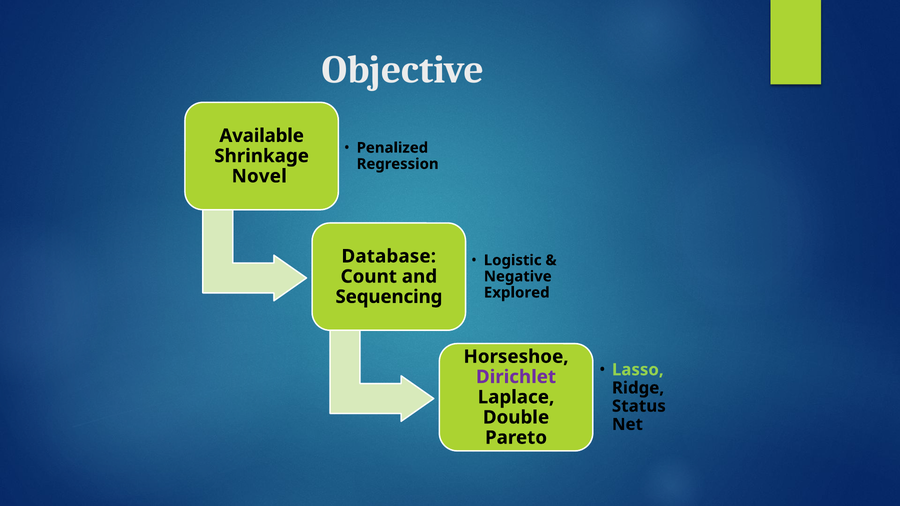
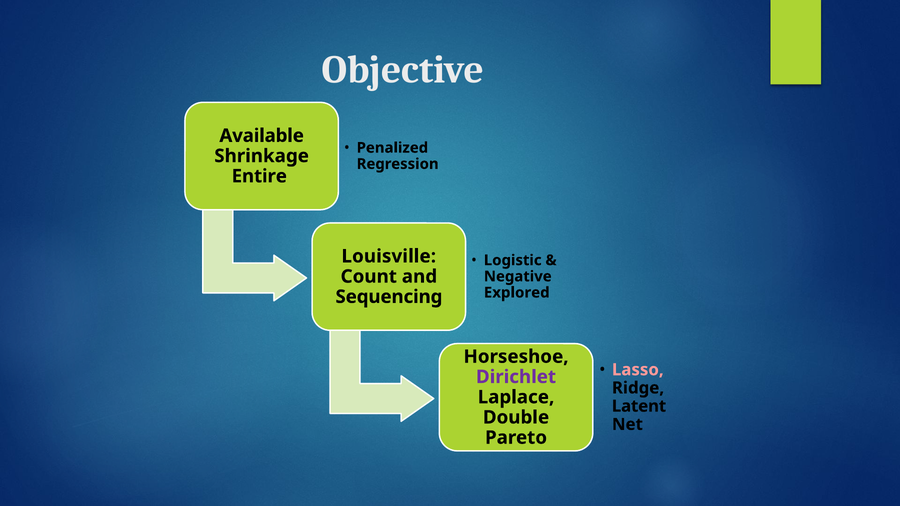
Novel: Novel -> Entire
Database: Database -> Louisville
Lasso colour: light green -> pink
Status: Status -> Latent
